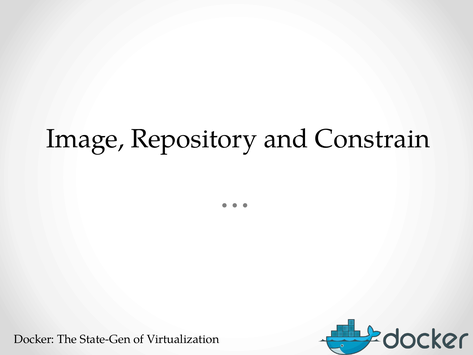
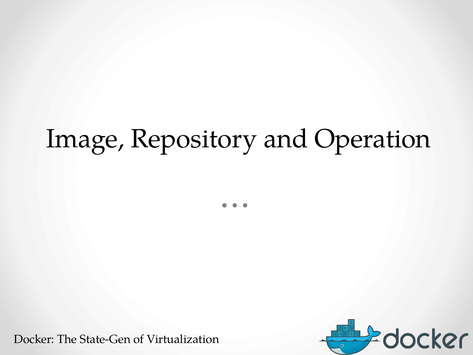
Constrain: Constrain -> Operation
